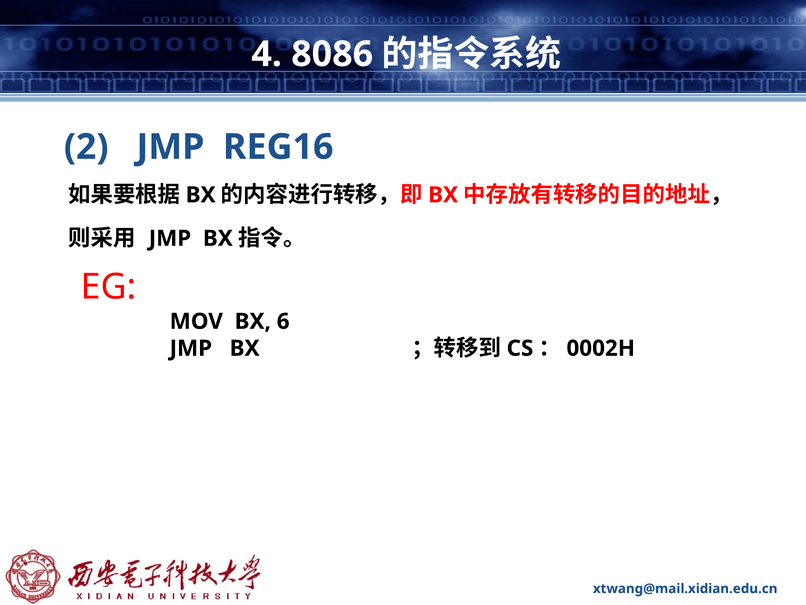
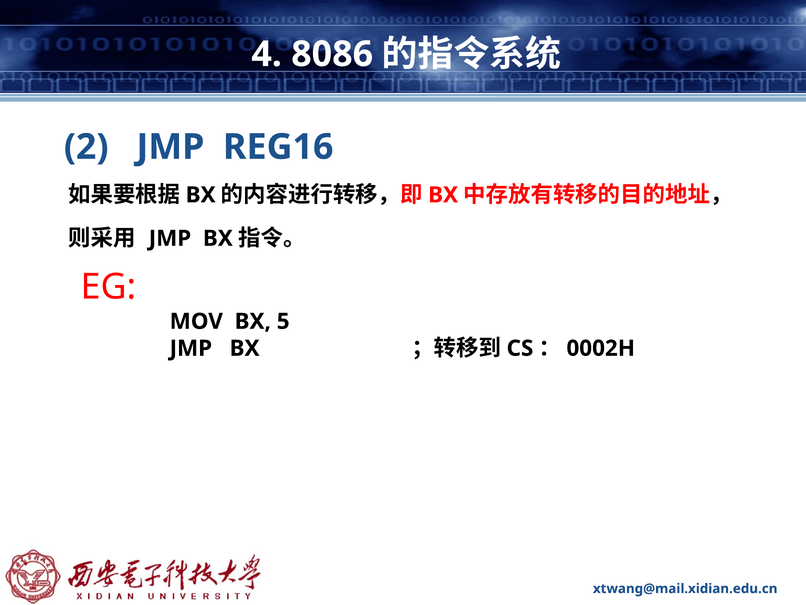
6: 6 -> 5
